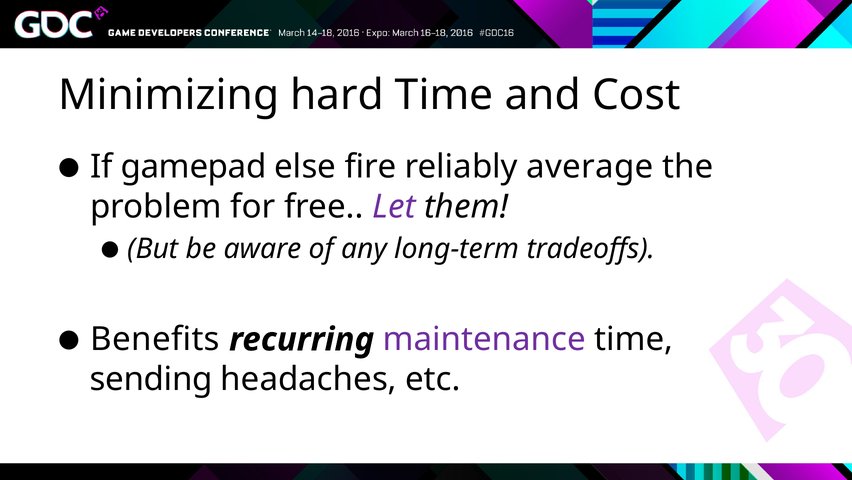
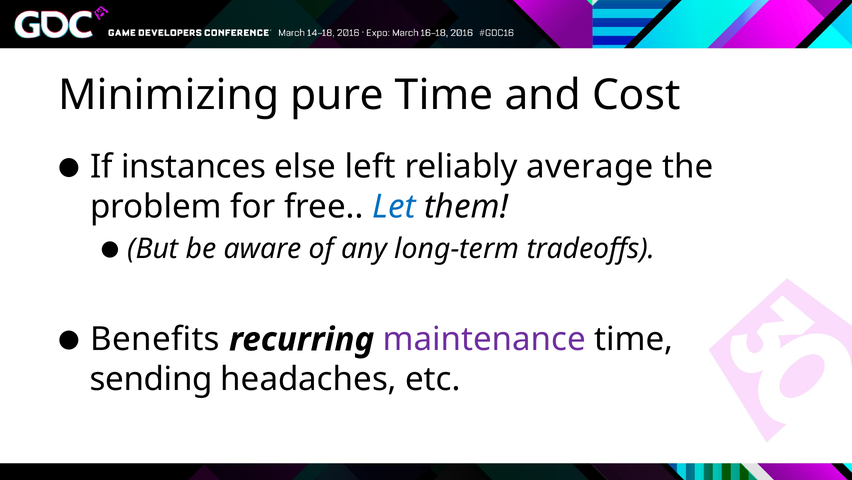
hard: hard -> pure
gamepad: gamepad -> instances
fire: fire -> left
Let colour: purple -> blue
